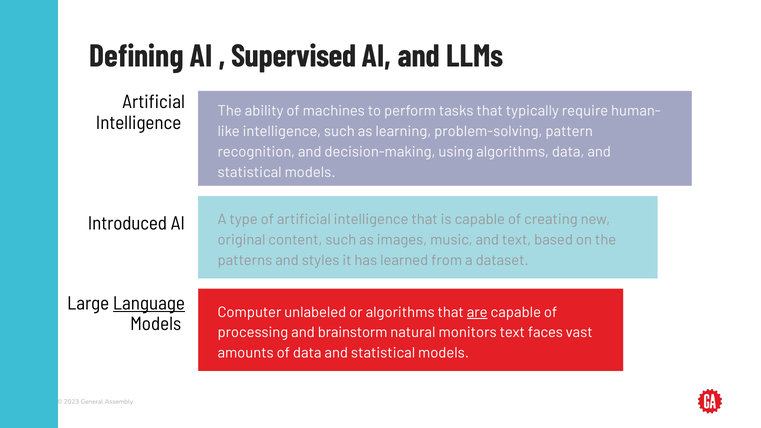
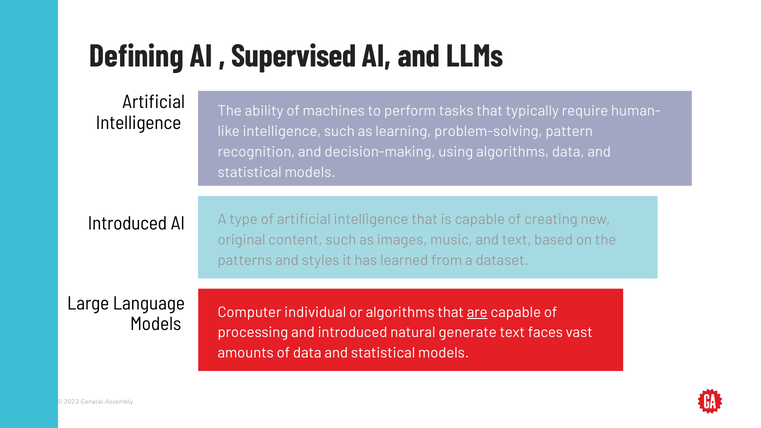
Language underline: present -> none
unlabeled: unlabeled -> individual
and brainstorm: brainstorm -> introduced
monitors: monitors -> generate
